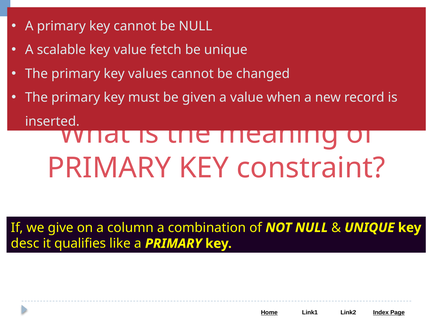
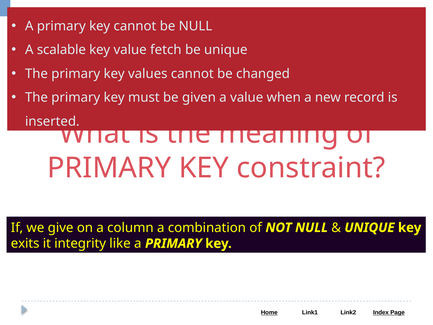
desc: desc -> exits
qualifies: qualifies -> integrity
